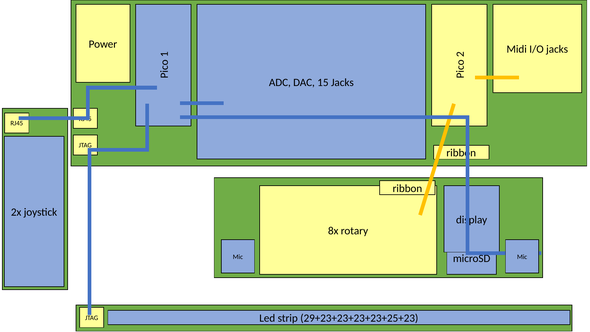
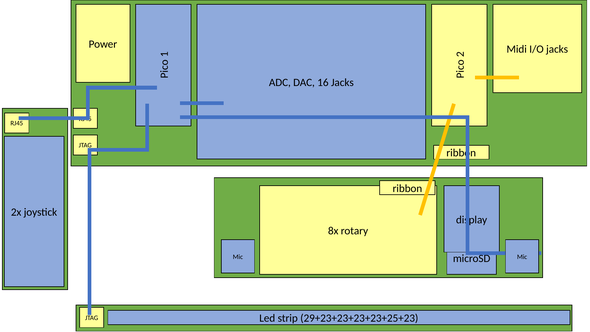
15: 15 -> 16
